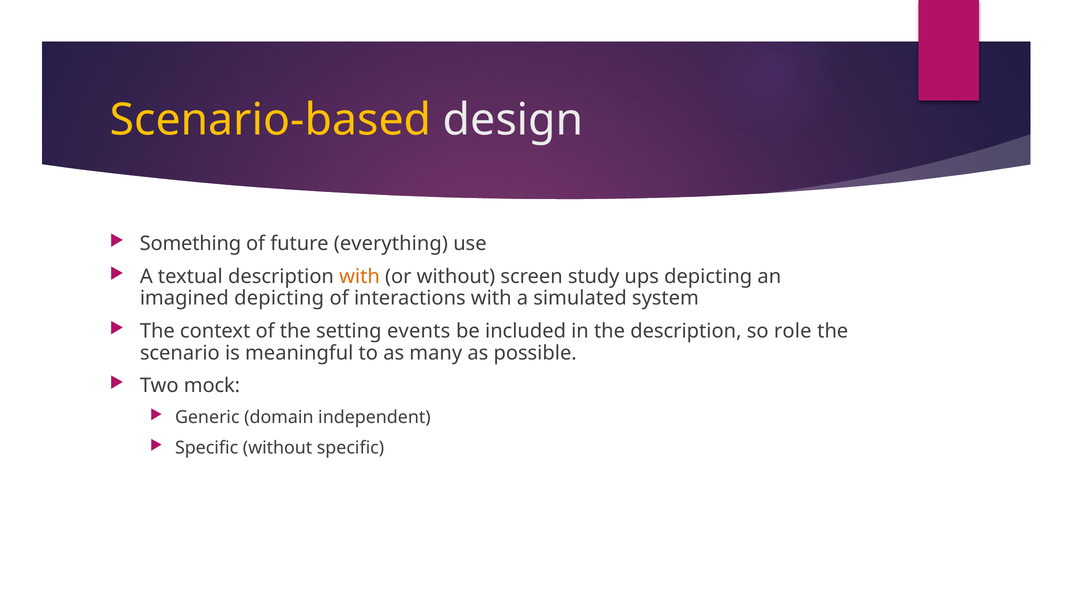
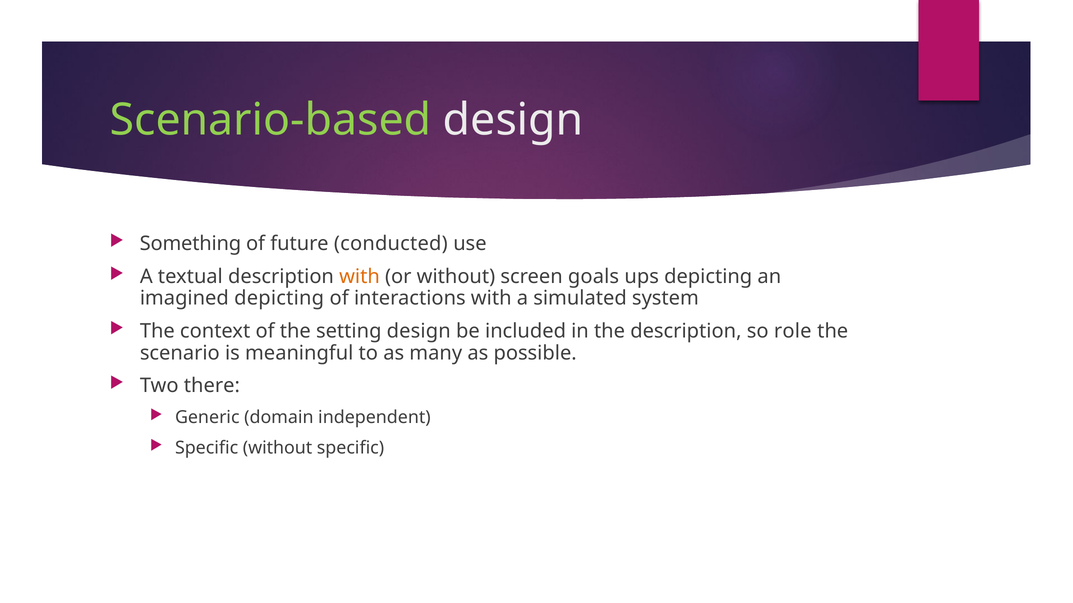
Scenario-based colour: yellow -> light green
everything: everything -> conducted
study: study -> goals
setting events: events -> design
mock: mock -> there
